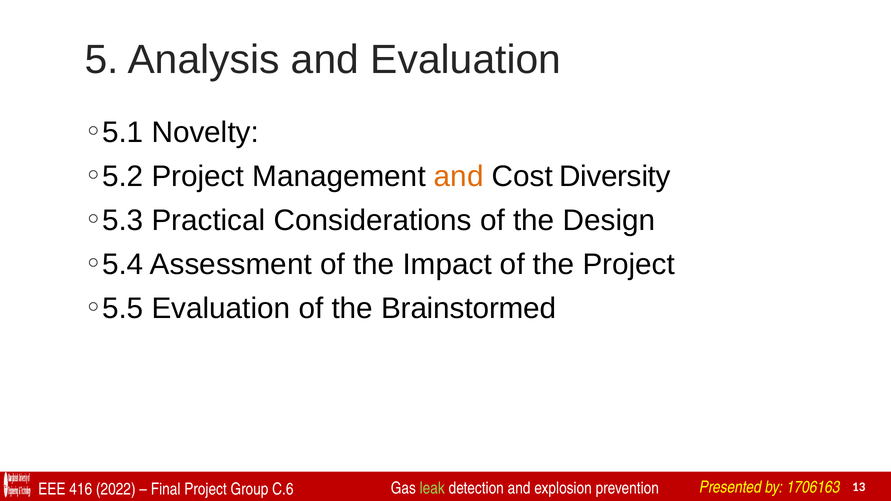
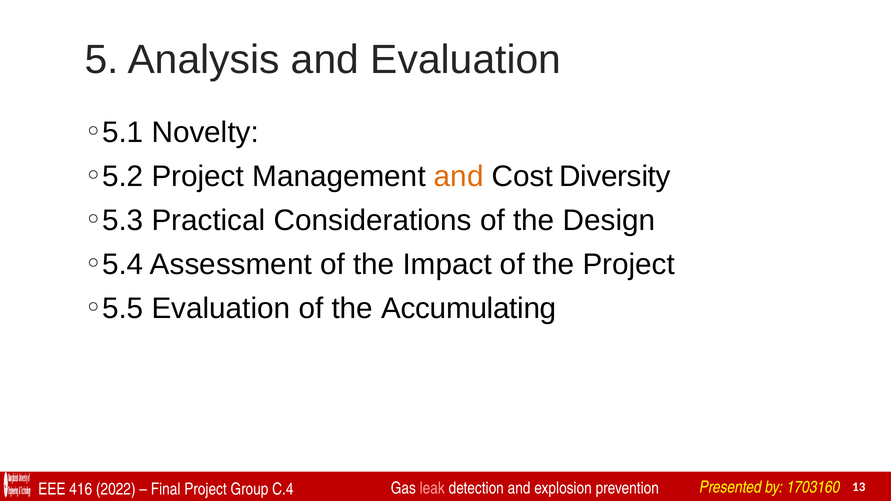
Brainstormed: Brainstormed -> Accumulating
C.6: C.6 -> C.4
leak colour: light green -> pink
1706163: 1706163 -> 1703160
